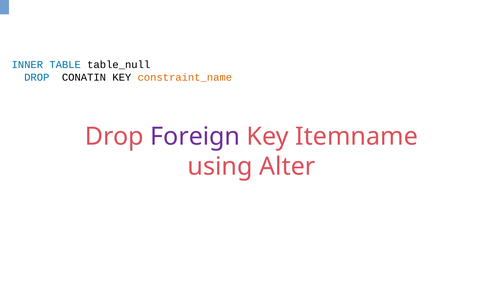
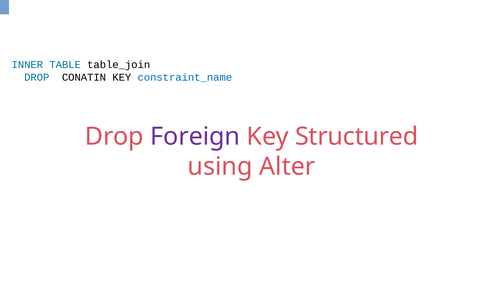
table_null: table_null -> table_join
constraint_name colour: orange -> blue
Itemname: Itemname -> Structured
